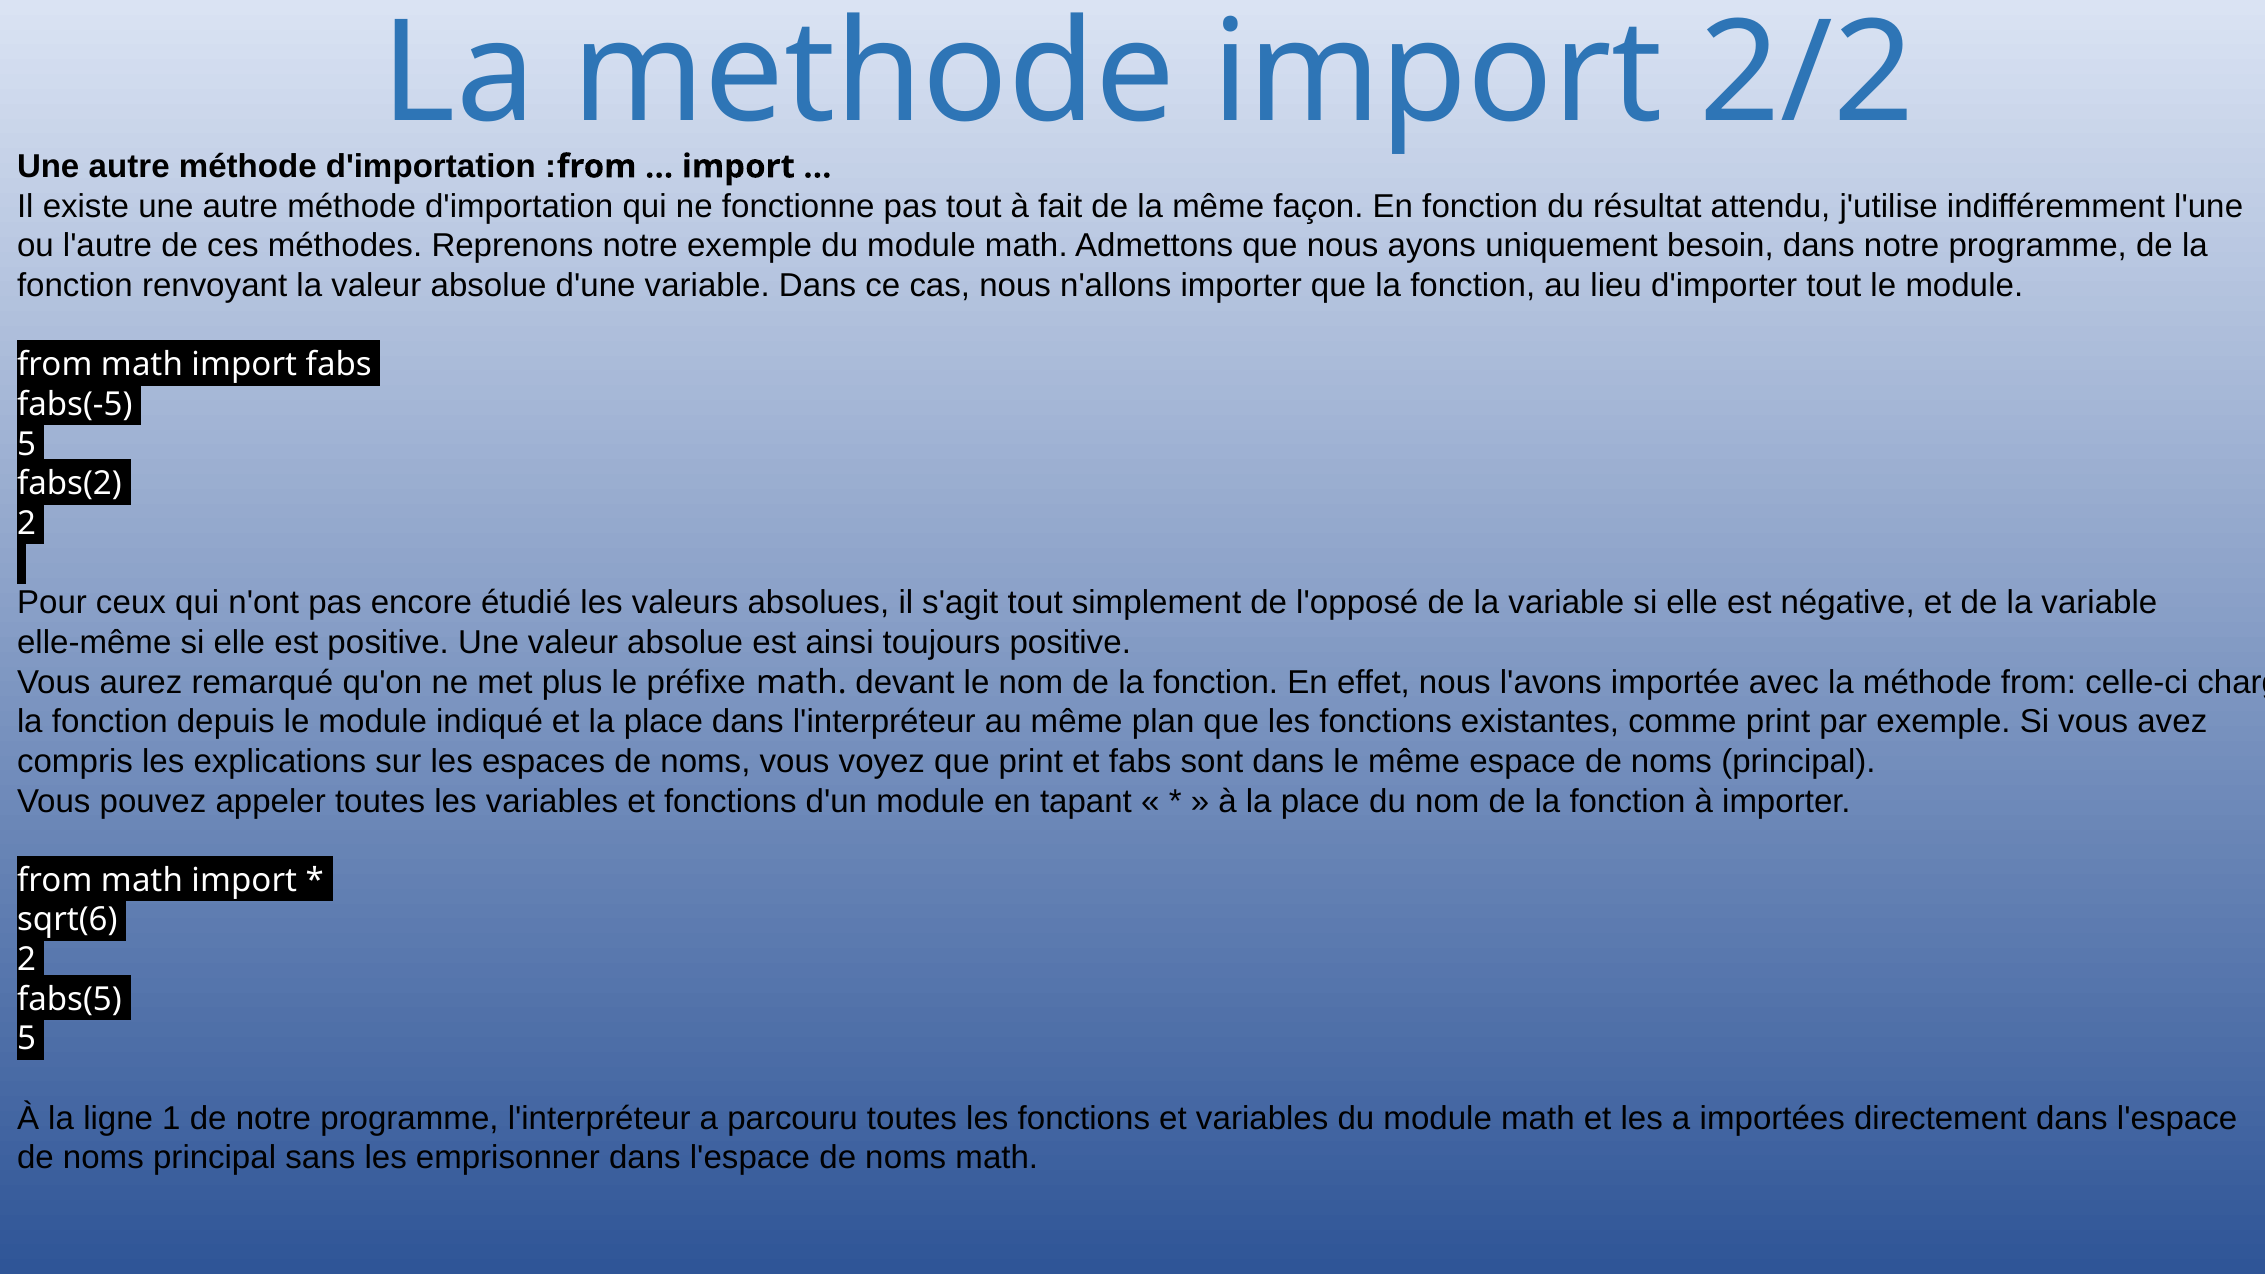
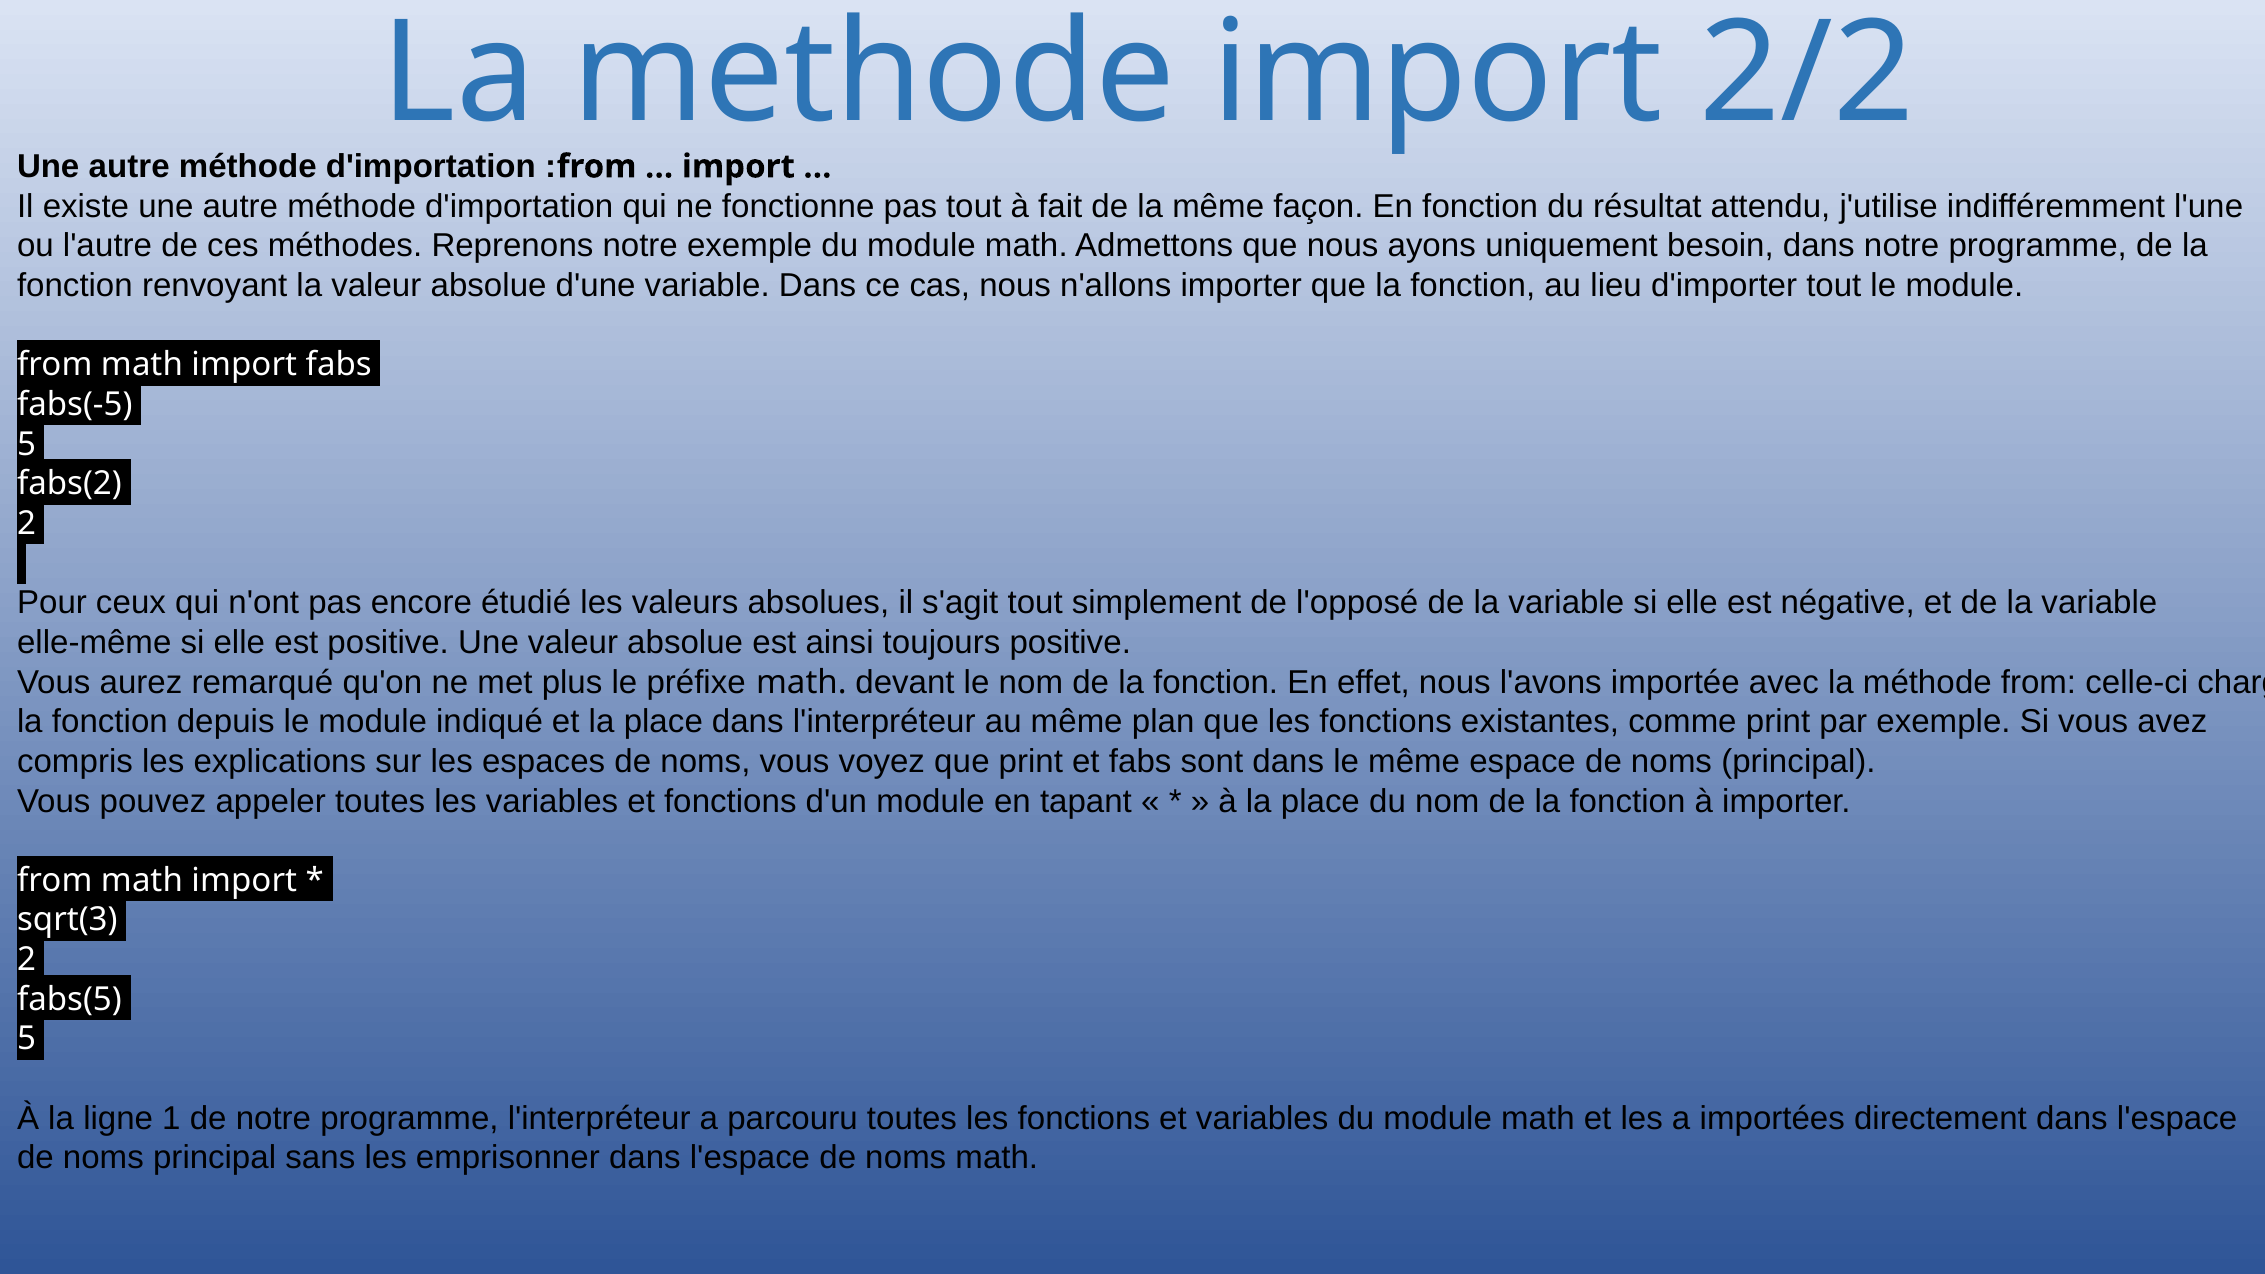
sqrt(6: sqrt(6 -> sqrt(3
